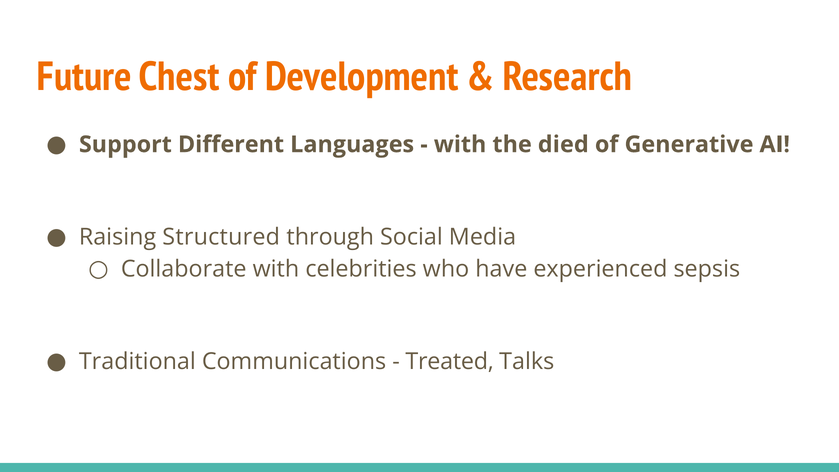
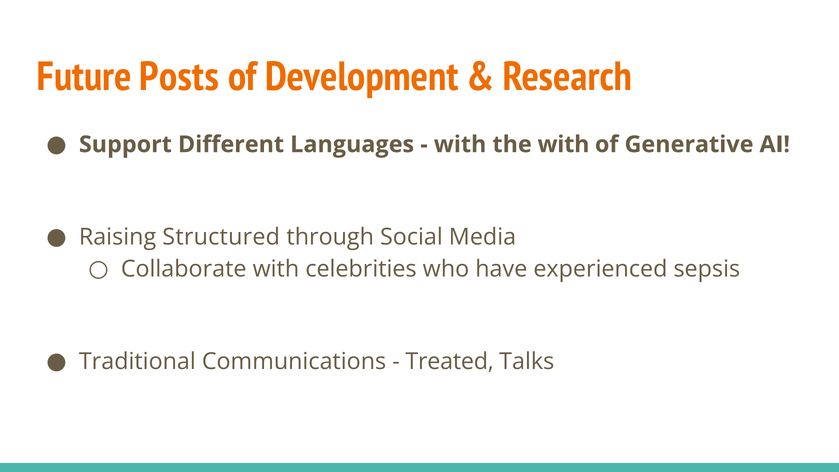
Chest: Chest -> Posts
the died: died -> with
